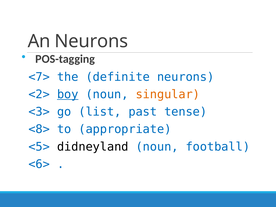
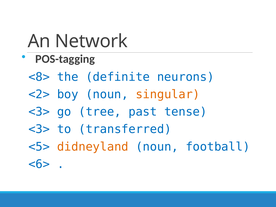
An Neurons: Neurons -> Network
<7>: <7> -> <8>
boy underline: present -> none
list: list -> tree
<8> at (39, 129): <8> -> <3>
appropriate: appropriate -> transferred
didneyland colour: black -> orange
